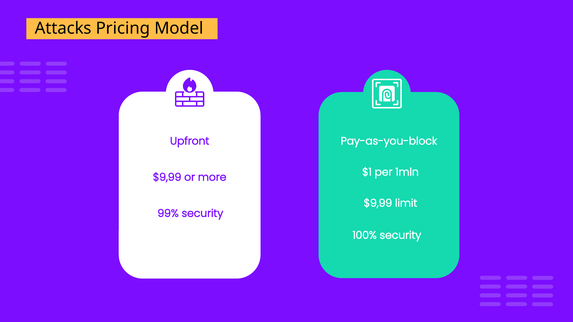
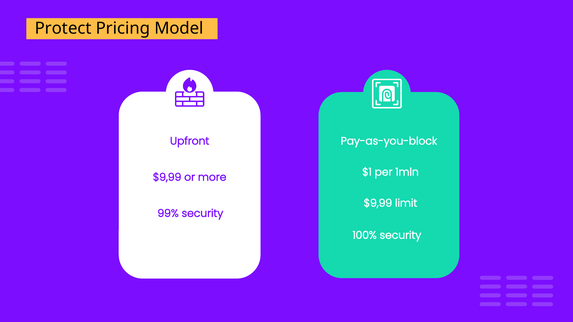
Attacks: Attacks -> Protect
